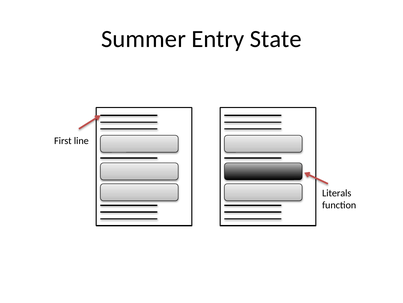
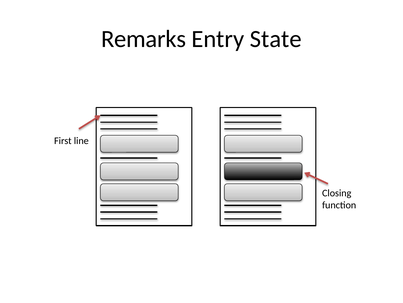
Summer: Summer -> Remarks
Literals: Literals -> Closing
